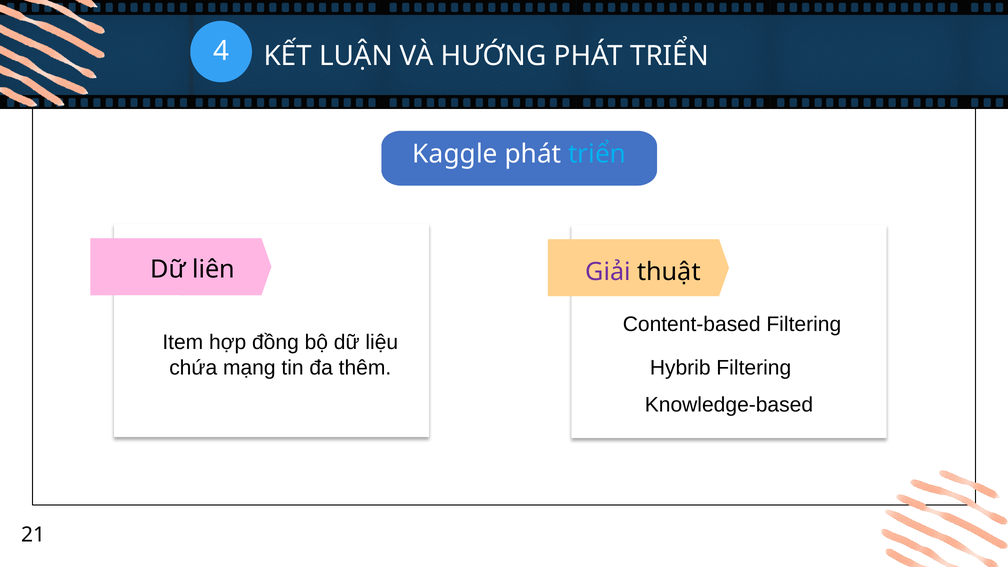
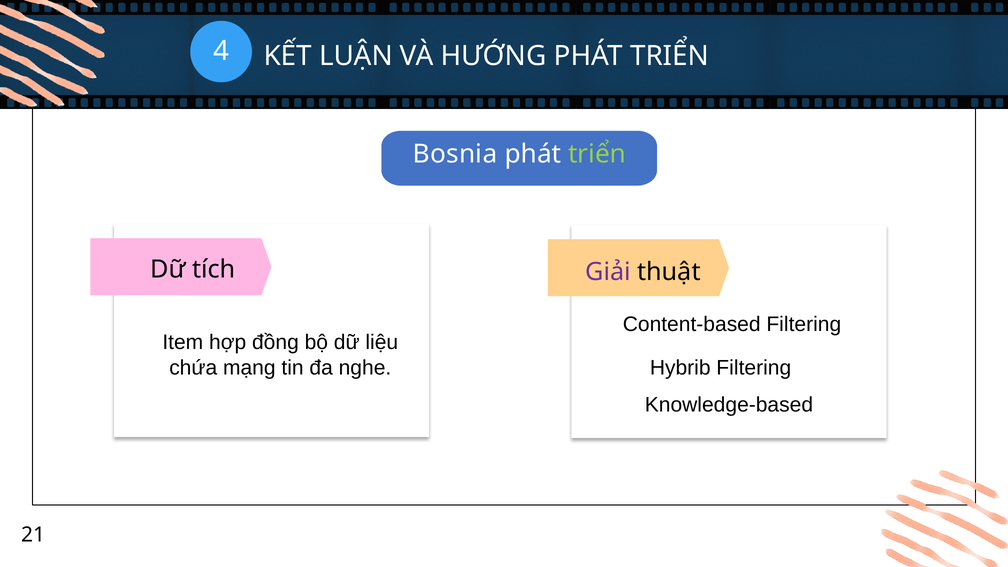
Kaggle: Kaggle -> Bosnia
triển at (597, 154) colour: light blue -> light green
liên: liên -> tích
thêm: thêm -> nghe
